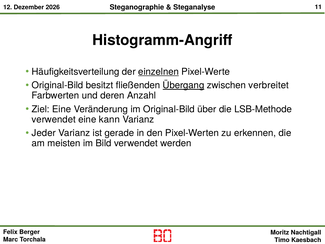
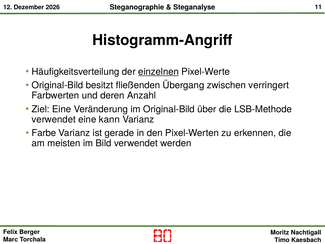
Übergang underline: present -> none
verbreitet: verbreitet -> verringert
Jeder: Jeder -> Farbe
